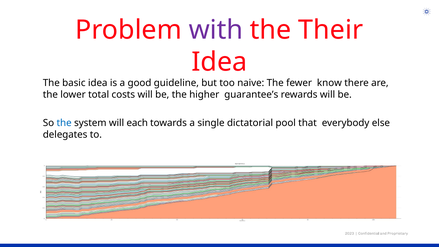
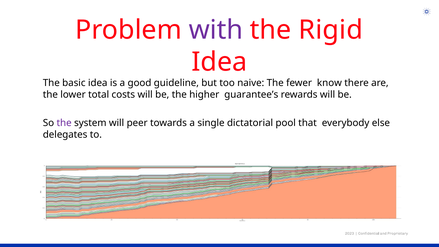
Their: Their -> Rigid
the at (64, 123) colour: blue -> purple
each: each -> peer
